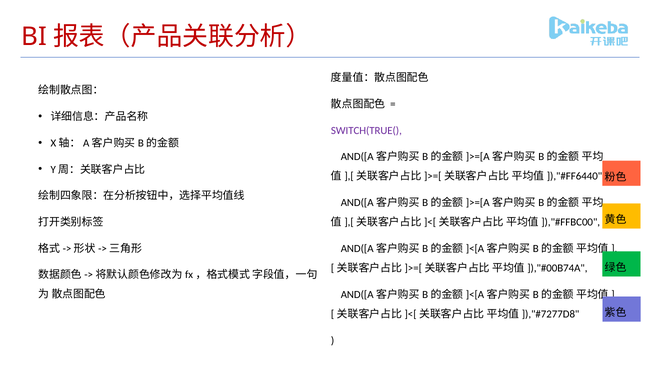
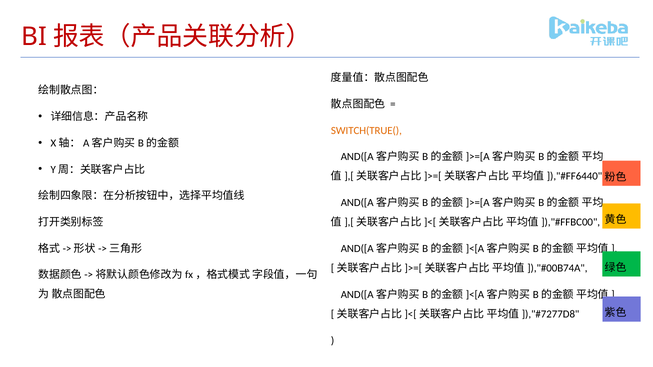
SWITCH(TRUE( colour: purple -> orange
